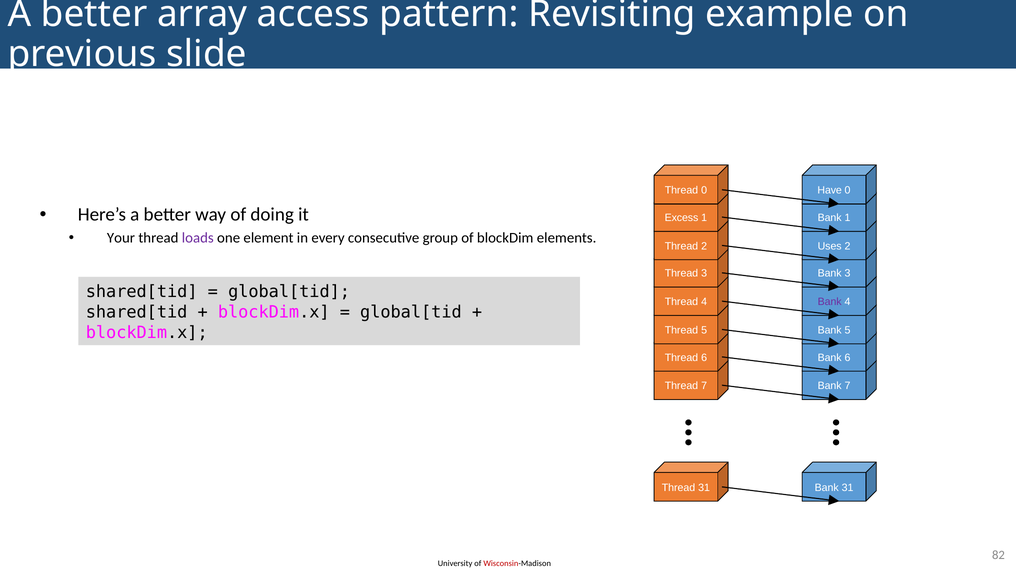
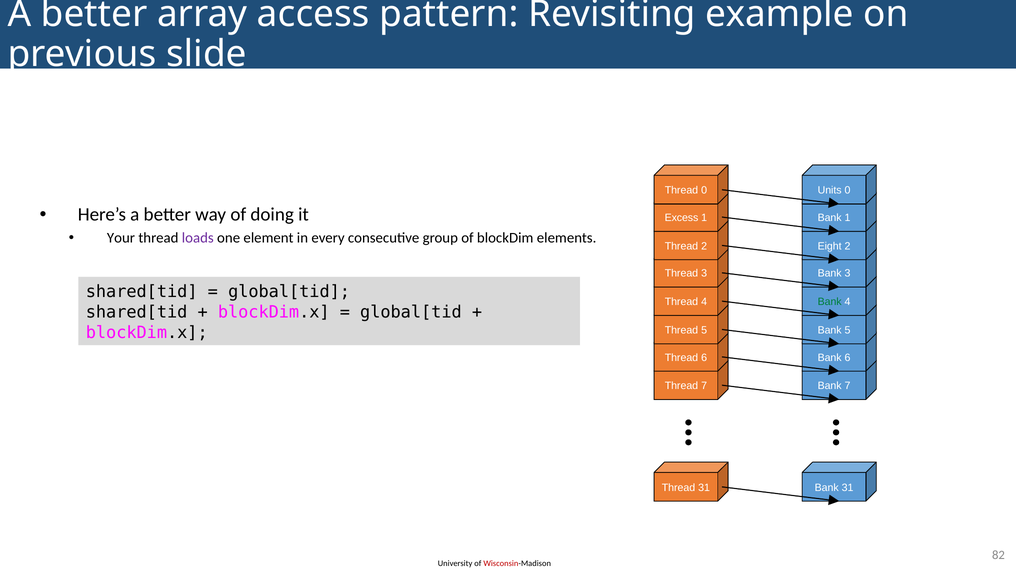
Have: Have -> Units
Uses: Uses -> Eight
Bank at (830, 302) colour: purple -> green
